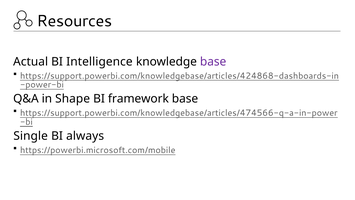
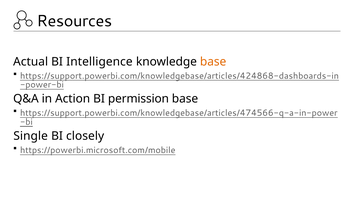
base at (213, 62) colour: purple -> orange
Shape: Shape -> Action
framework: framework -> permission
always: always -> closely
